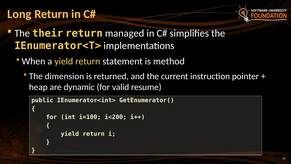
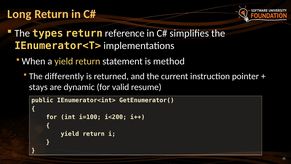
their: their -> types
managed: managed -> reference
dimension: dimension -> differently
heap: heap -> stays
